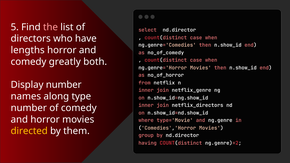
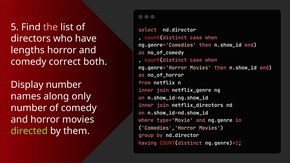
greatly: greatly -> correct
type: type -> only
directed colour: yellow -> light green
